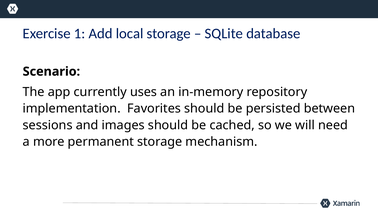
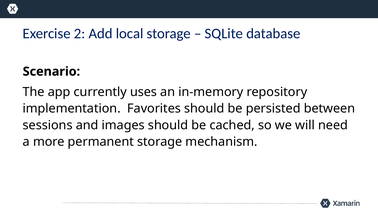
1: 1 -> 2
